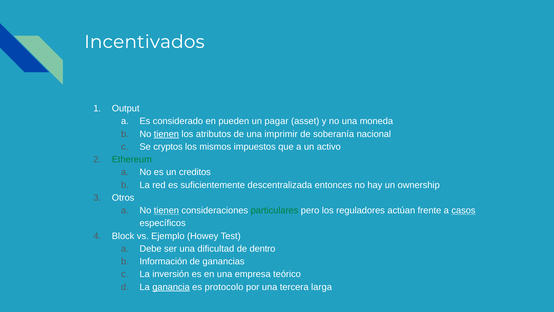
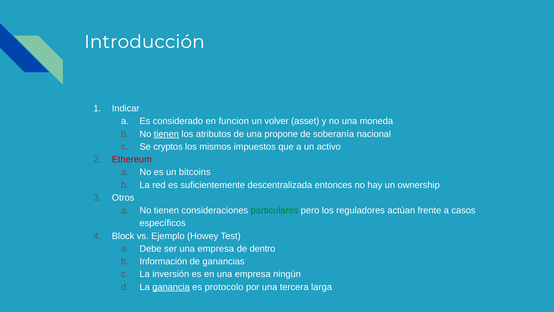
Incentivados: Incentivados -> Introducción
Output: Output -> Indicar
pueden: pueden -> funcion
pagar: pagar -> volver
imprimir: imprimir -> propone
Ethereum colour: green -> red
creditos: creditos -> bitcoins
tienen at (166, 210) underline: present -> none
casos underline: present -> none
ser una dificultad: dificultad -> empresa
teórico: teórico -> ningún
